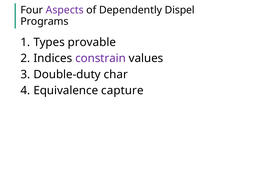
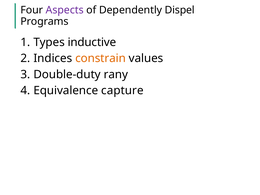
provable: provable -> inductive
constrain colour: purple -> orange
char: char -> rany
